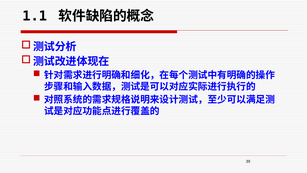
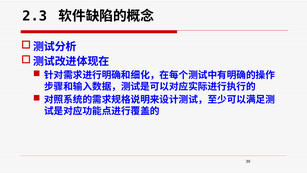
1.1: 1.1 -> 2.3
